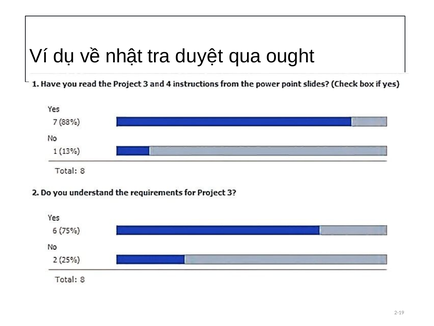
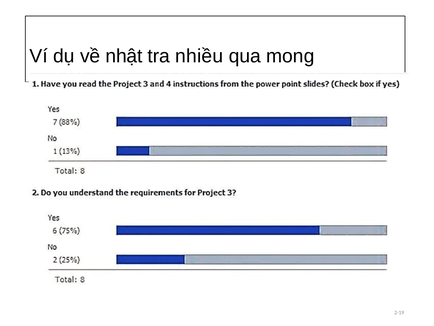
duyệt: duyệt -> nhiều
ought: ought -> mong
